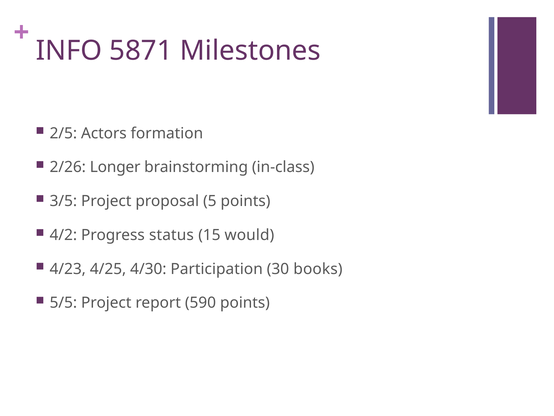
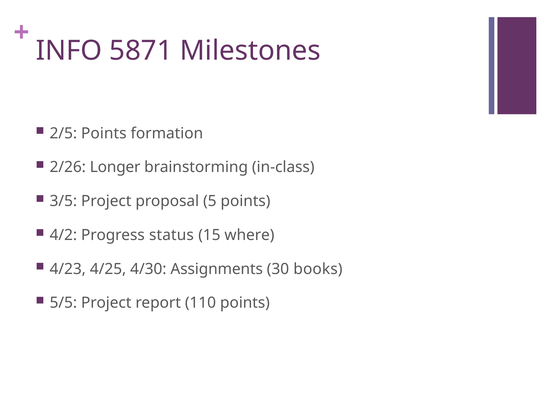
2/5 Actors: Actors -> Points
would: would -> where
Participation: Participation -> Assignments
590: 590 -> 110
